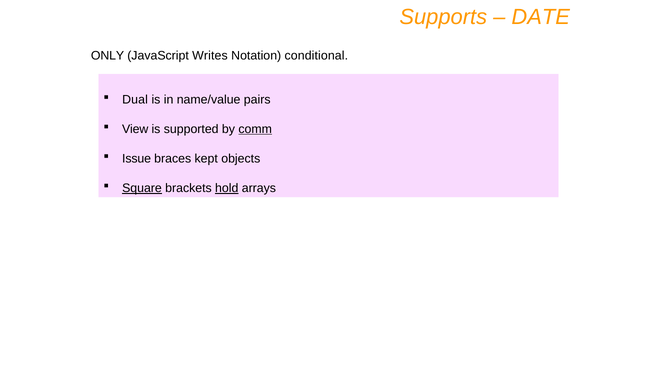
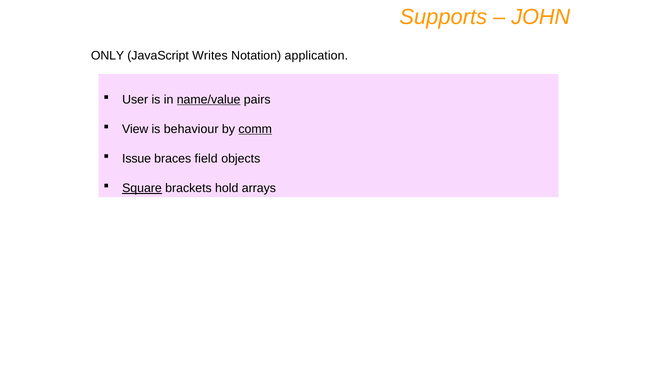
DATE: DATE -> JOHN
conditional: conditional -> application
Dual: Dual -> User
name/value underline: none -> present
supported: supported -> behaviour
kept: kept -> field
hold underline: present -> none
